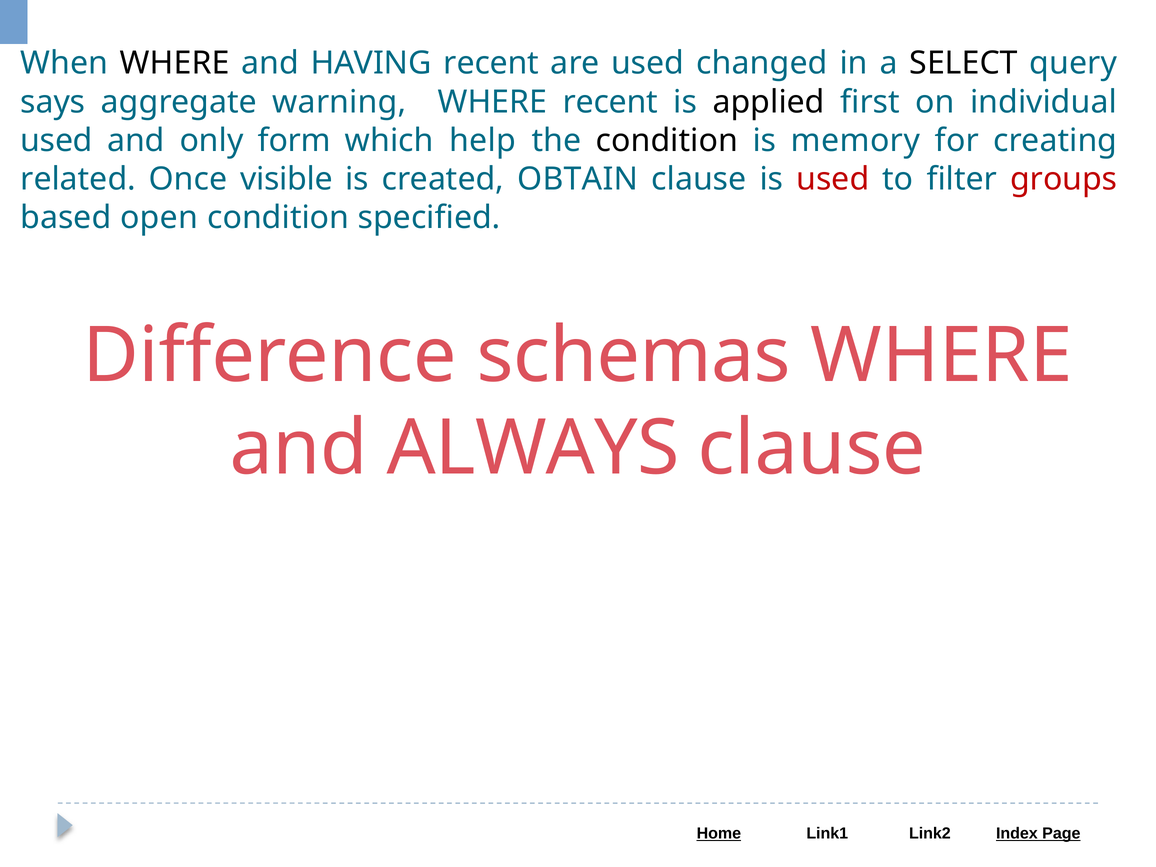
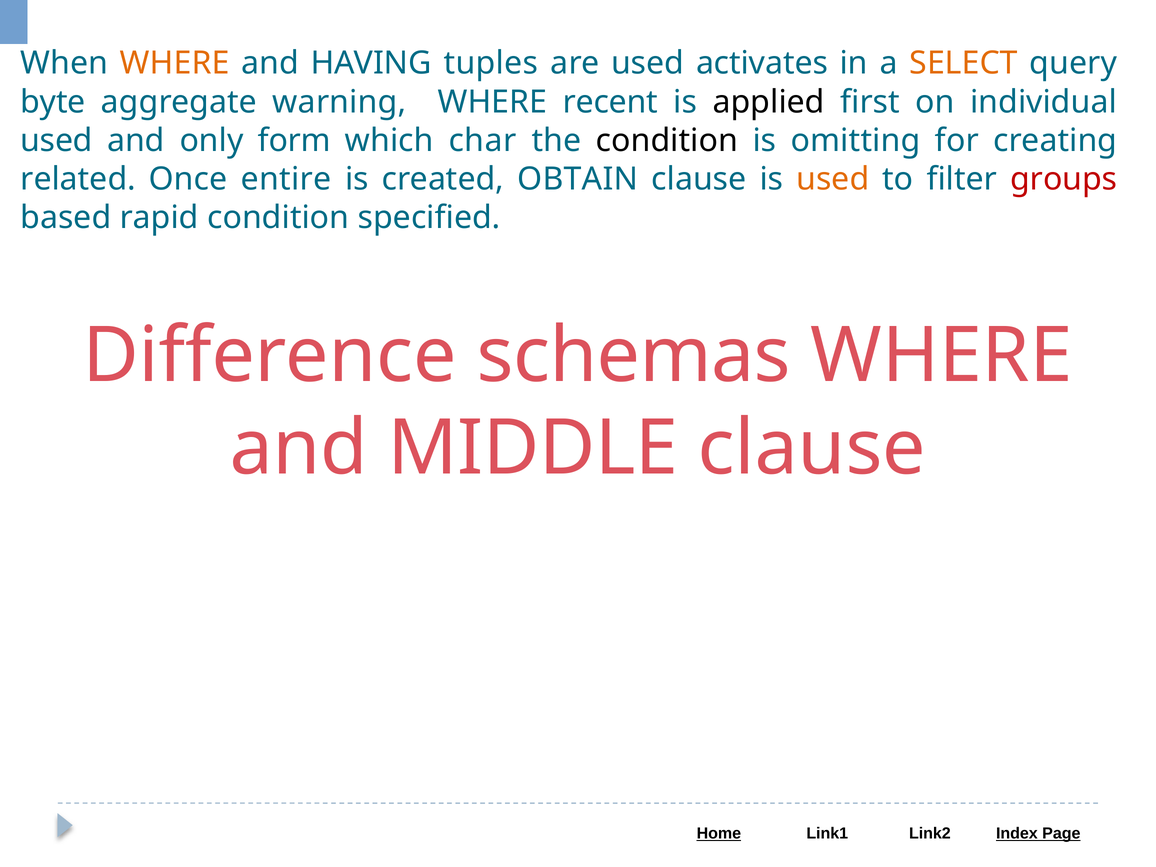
WHERE at (175, 63) colour: black -> orange
HAVING recent: recent -> tuples
changed: changed -> activates
SELECT colour: black -> orange
says: says -> byte
help: help -> char
memory: memory -> omitting
visible: visible -> entire
used at (833, 179) colour: red -> orange
open: open -> rapid
ALWAYS: ALWAYS -> MIDDLE
